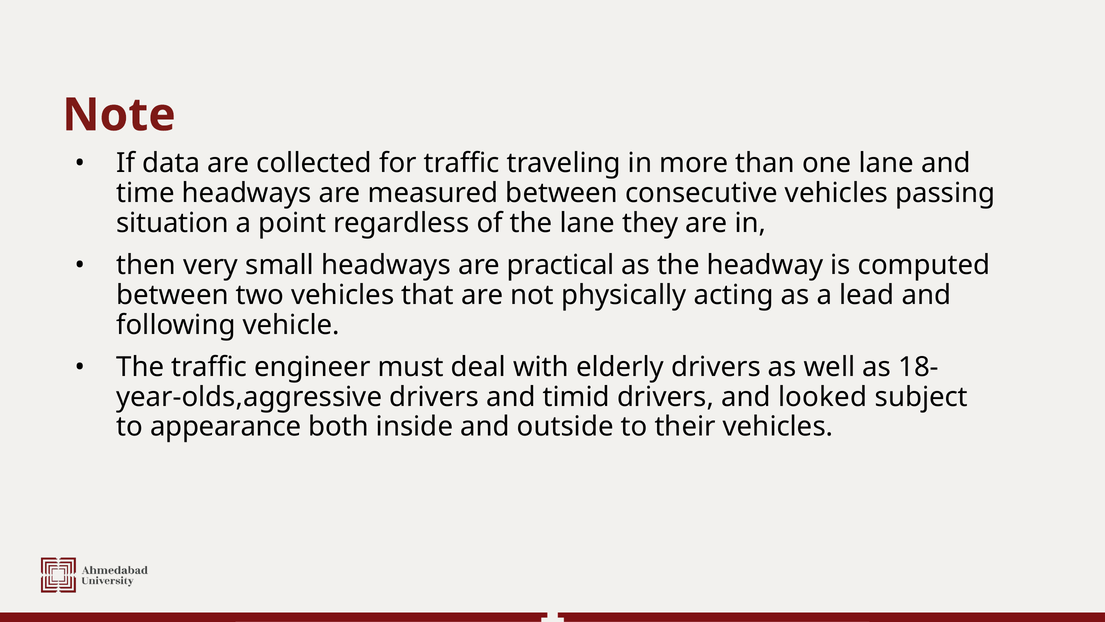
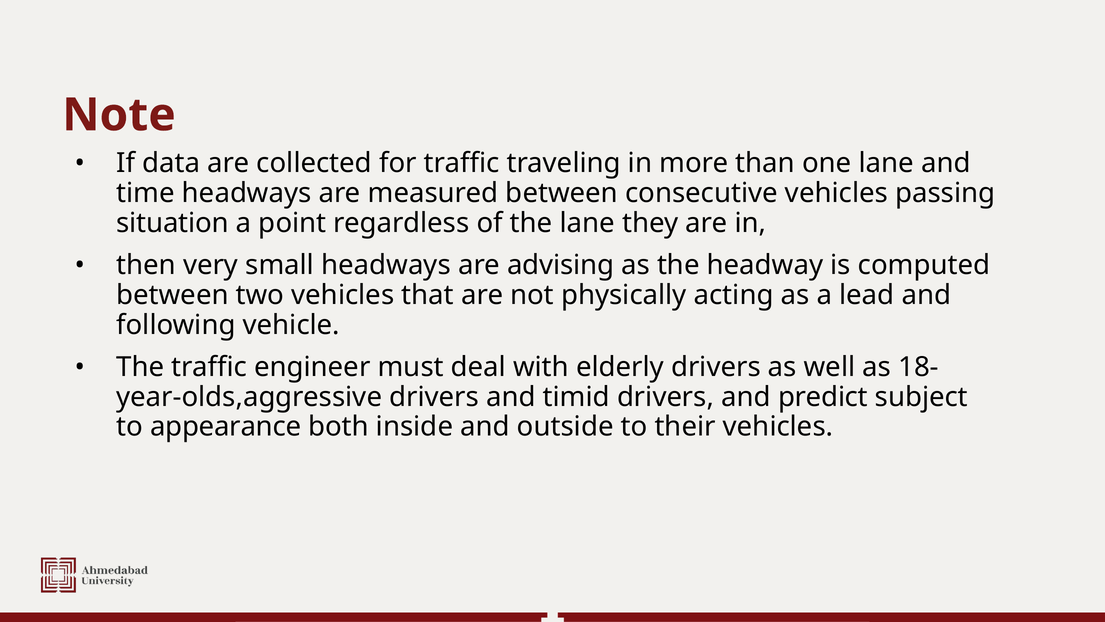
practical: practical -> advising
looked: looked -> predict
